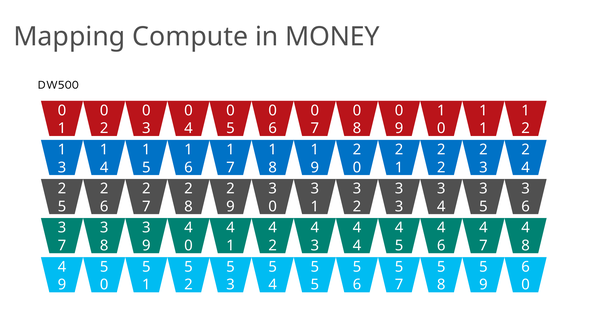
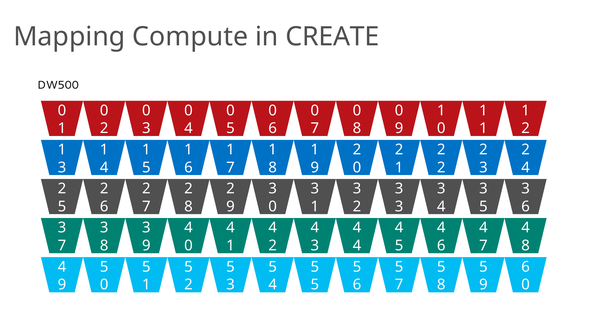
MONEY: MONEY -> CREATE
